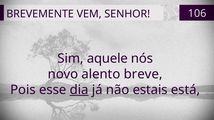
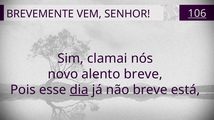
106 underline: none -> present
aquele: aquele -> clamai
não estais: estais -> breve
